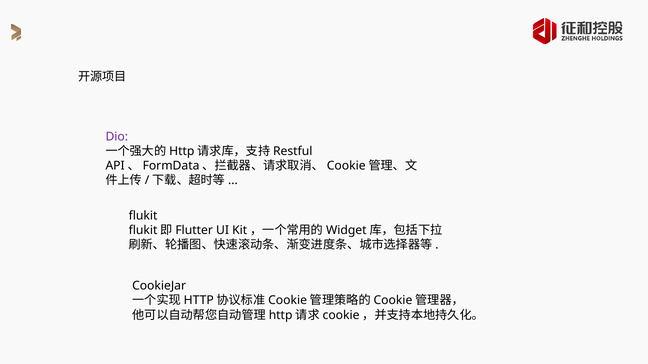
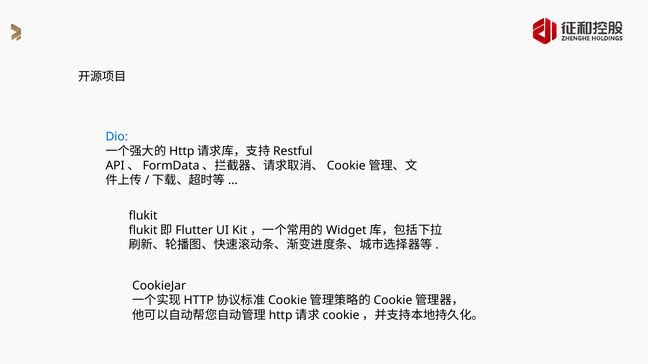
Dio colour: purple -> blue
